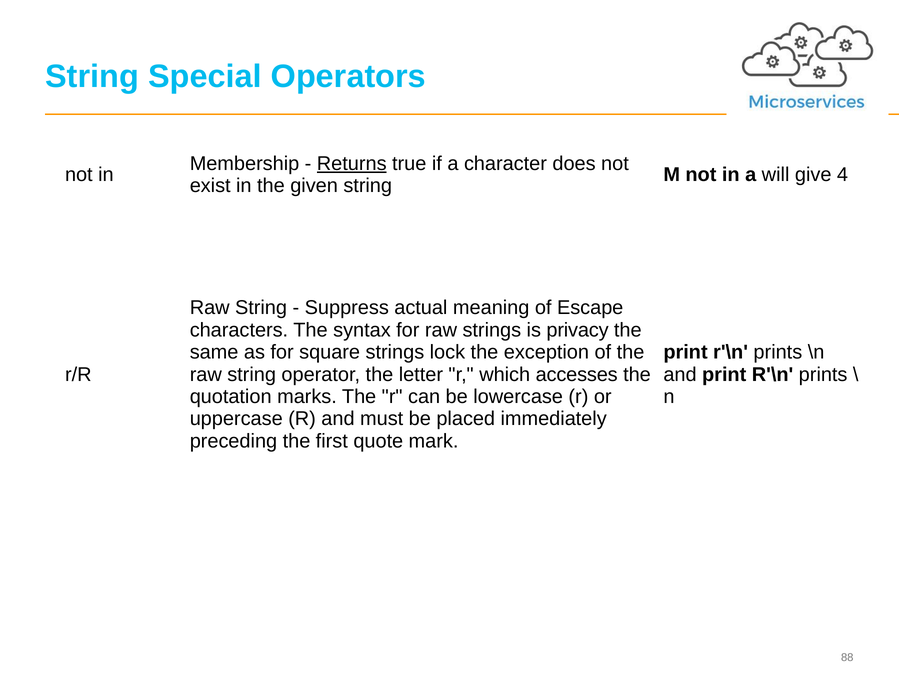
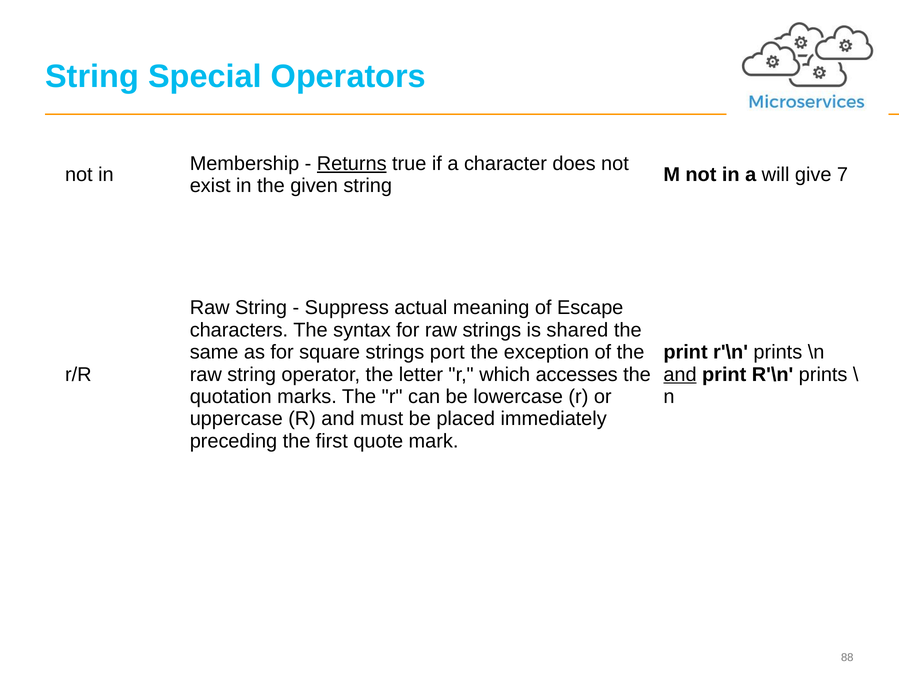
4: 4 -> 7
privacy: privacy -> shared
lock: lock -> port
and at (680, 375) underline: none -> present
